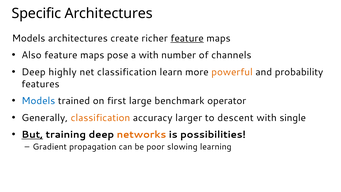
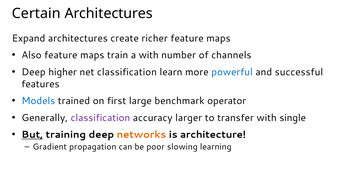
Specific: Specific -> Certain
Models at (29, 38): Models -> Expand
feature at (187, 38) underline: present -> none
pose: pose -> train
highly: highly -> higher
powerful colour: orange -> blue
probability: probability -> successful
classification at (100, 118) colour: orange -> purple
descent: descent -> transfer
possibilities: possibilities -> architecture
